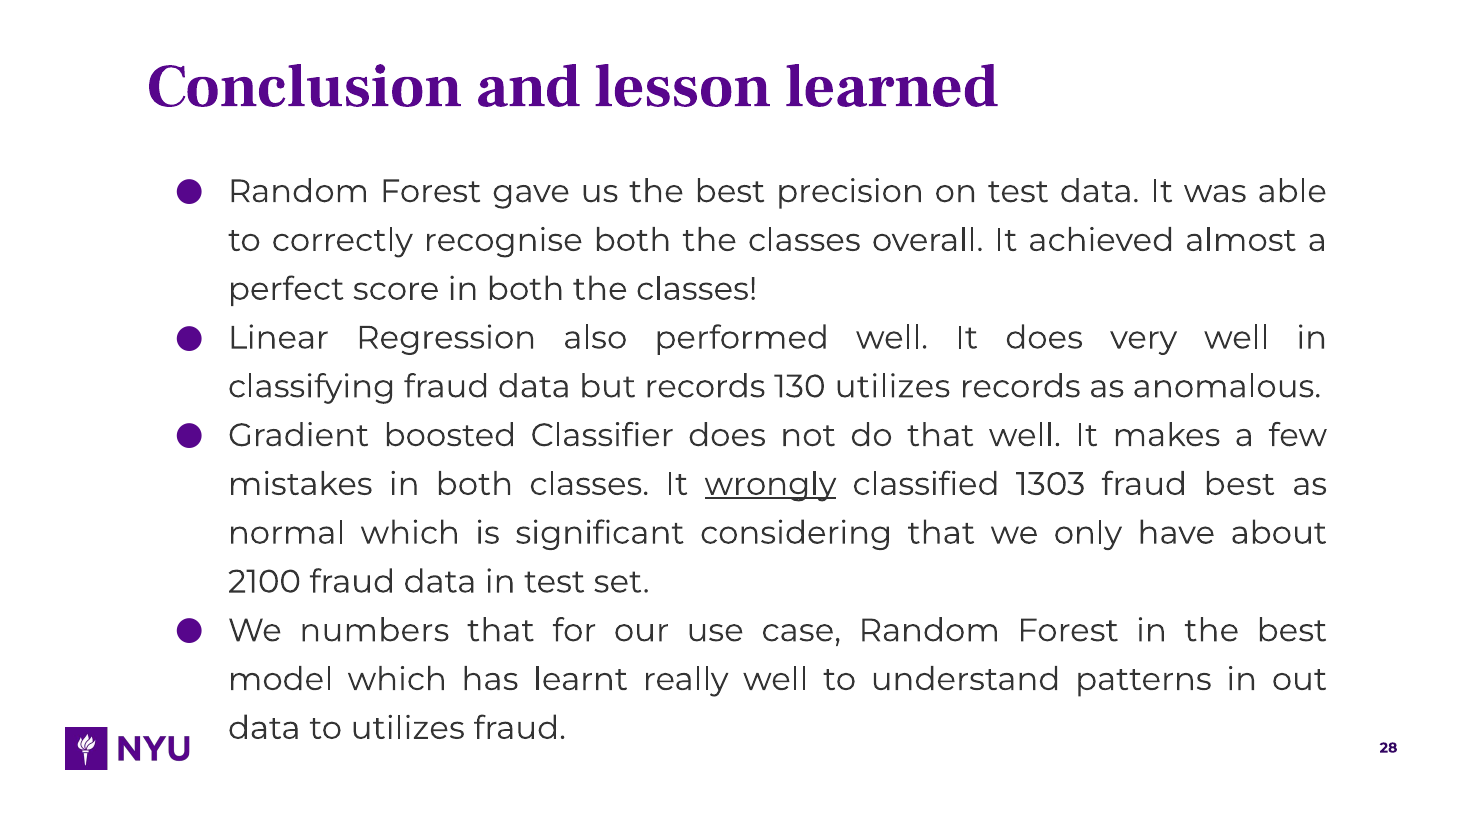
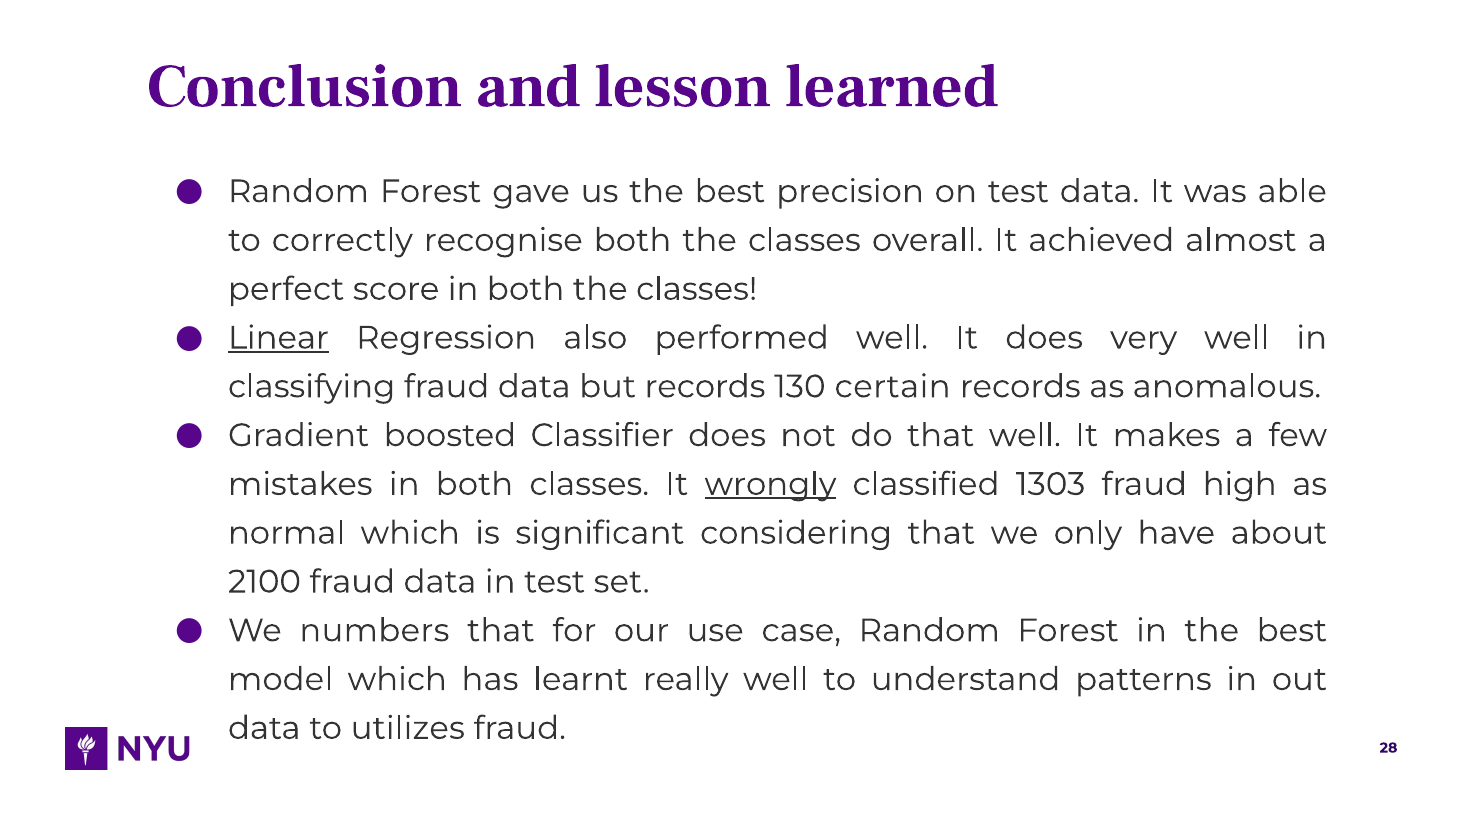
Linear underline: none -> present
130 utilizes: utilizes -> certain
fraud best: best -> high
